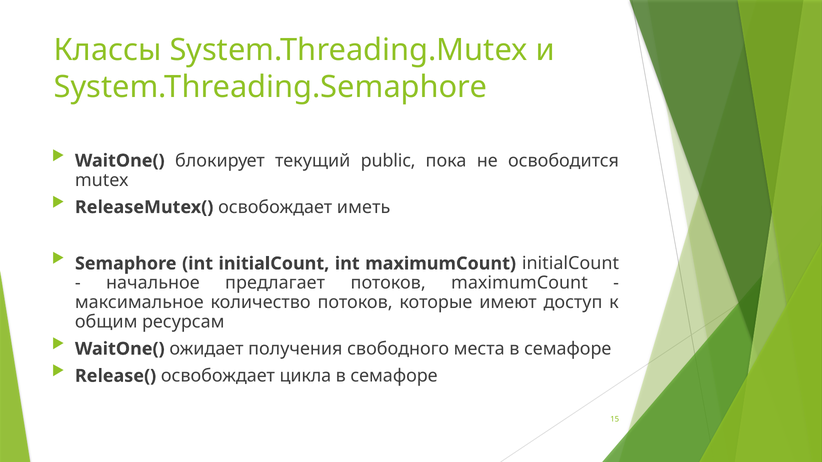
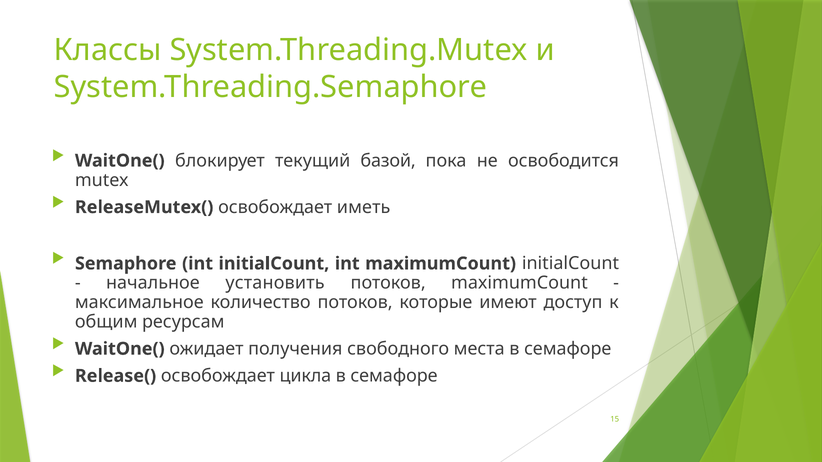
public: public -> базой
предлагает: предлагает -> установить
